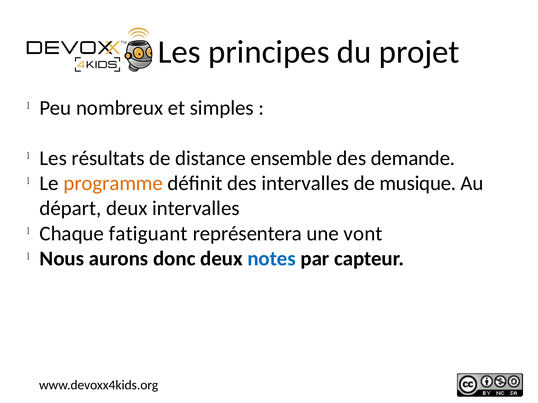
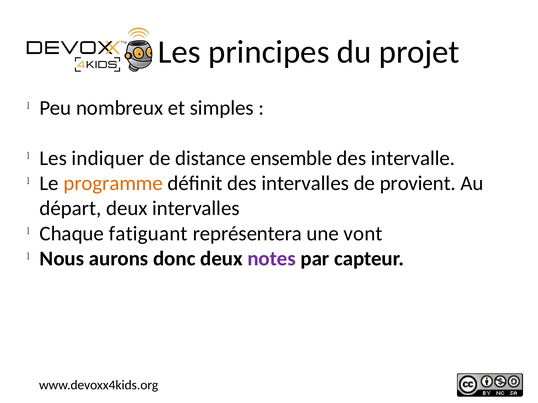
résultats: résultats -> indiquer
demande: demande -> intervalle
musique: musique -> provient
notes colour: blue -> purple
